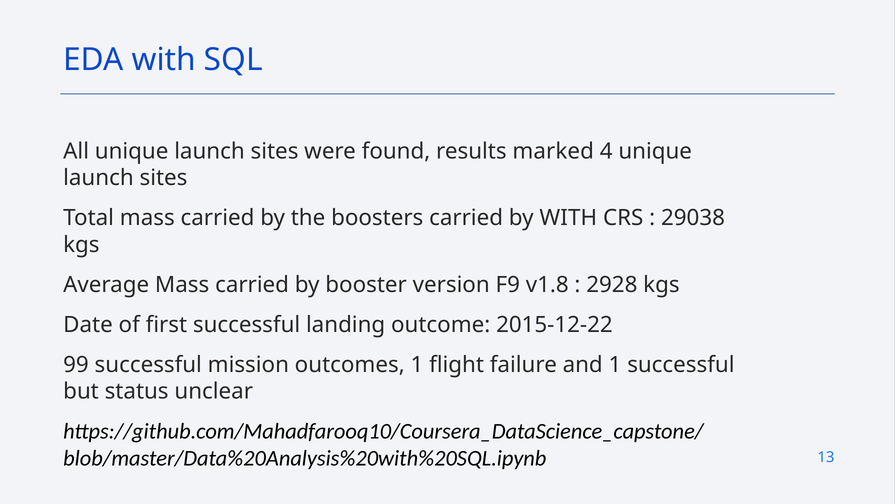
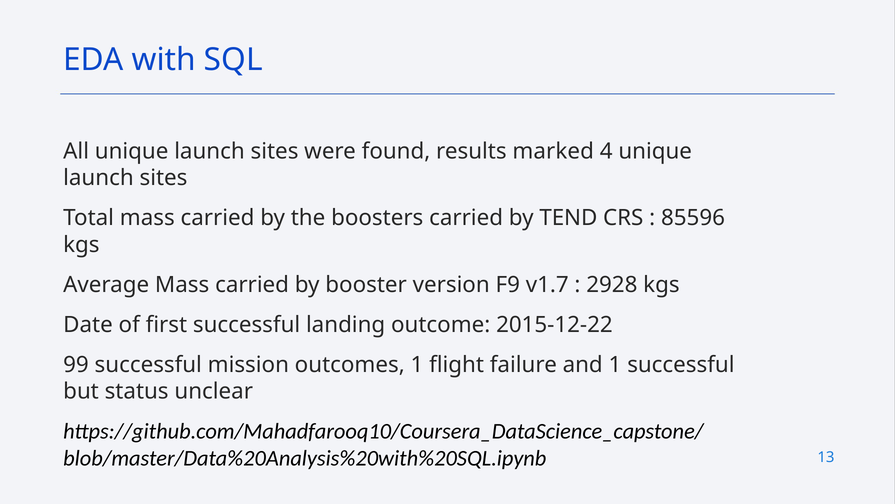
by WITH: WITH -> TEND
29038: 29038 -> 85596
v1.8: v1.8 -> v1.7
